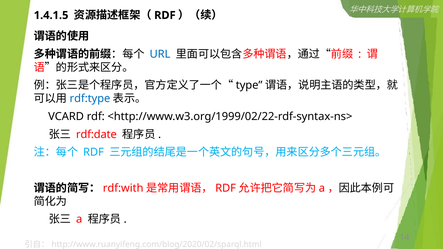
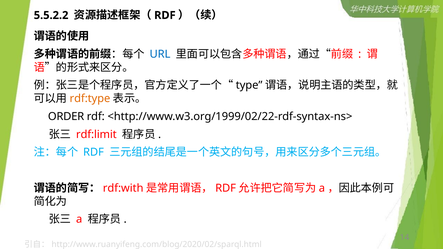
1.4.1.5: 1.4.1.5 -> 5.5.2.2
rdf:type colour: blue -> orange
VCARD: VCARD -> ORDER
rdf:date: rdf:date -> rdf:limit
